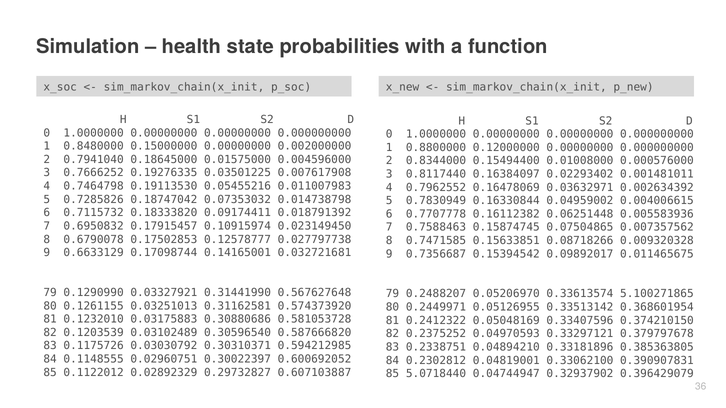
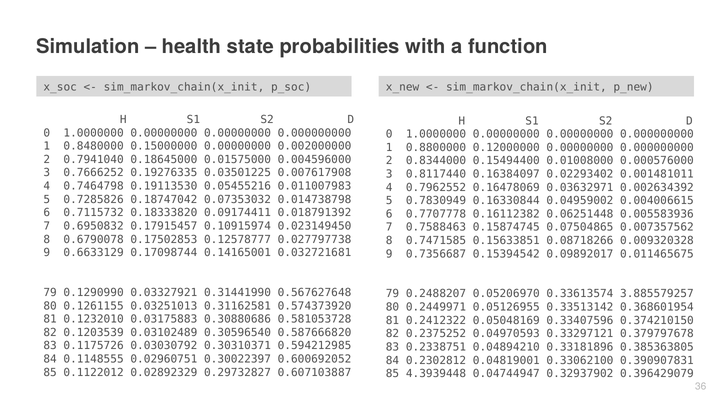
5.100271865: 5.100271865 -> 3.885579257
5.0718440: 5.0718440 -> 4.3939448
